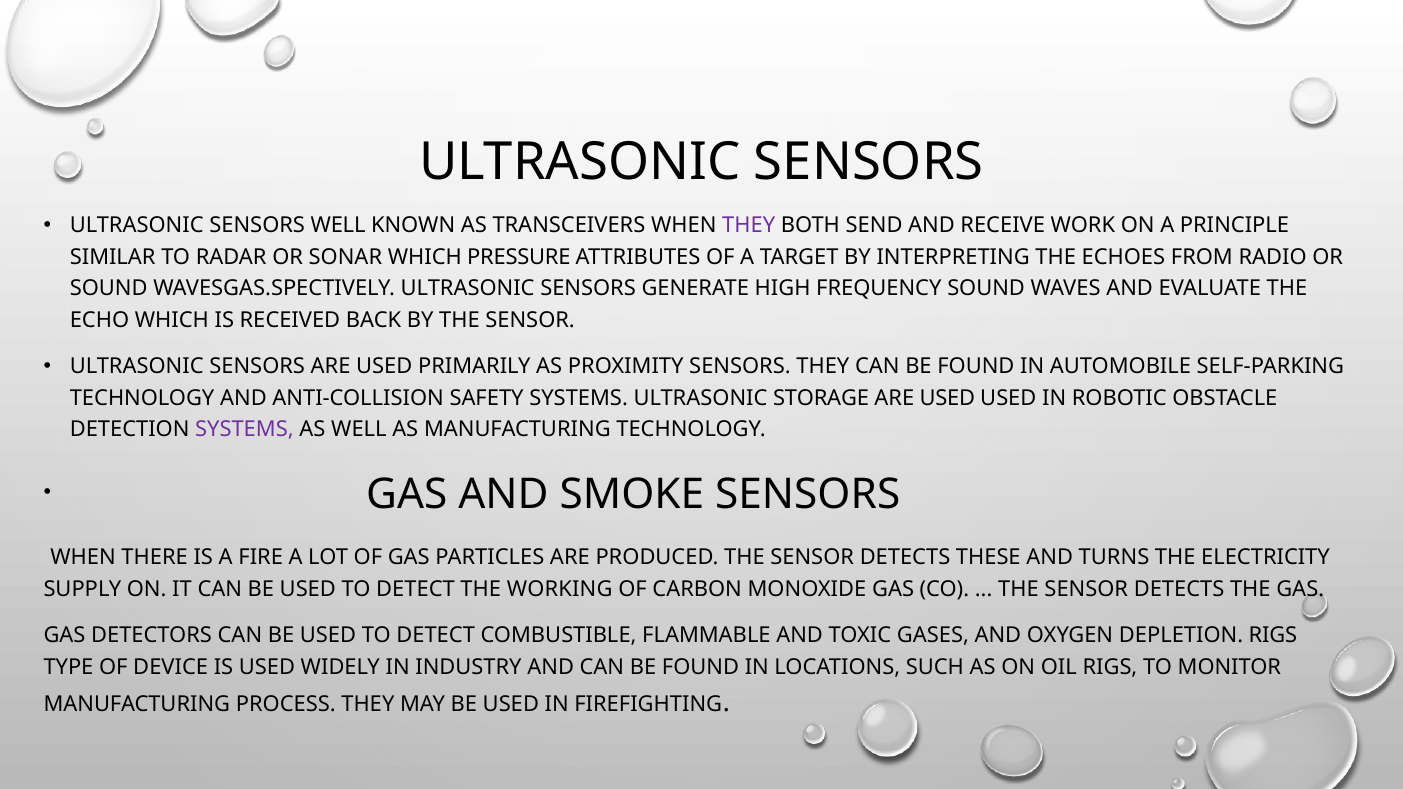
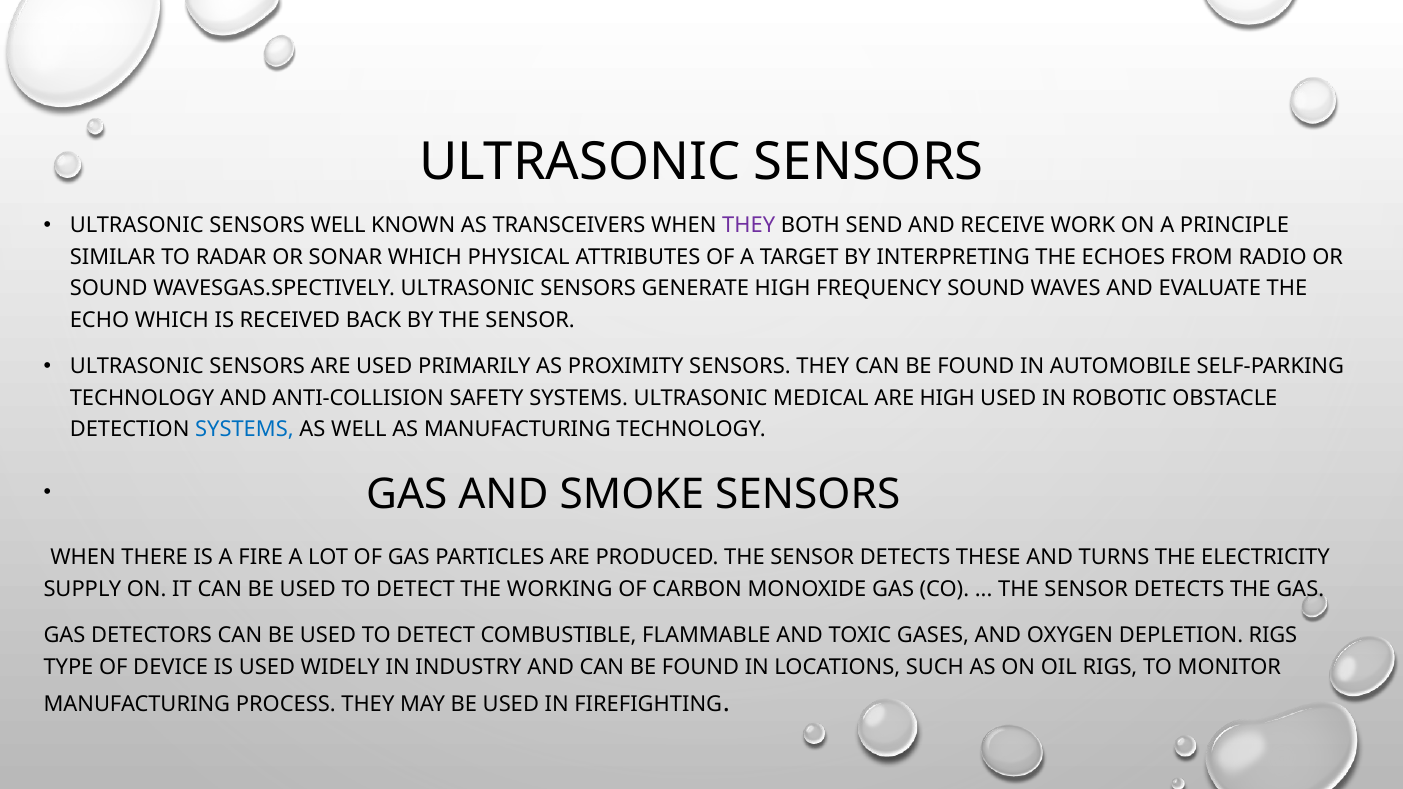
PRESSURE: PRESSURE -> PHYSICAL
STORAGE: STORAGE -> MEDICAL
USED at (947, 398): USED -> HIGH
SYSTEMS at (244, 430) colour: purple -> blue
